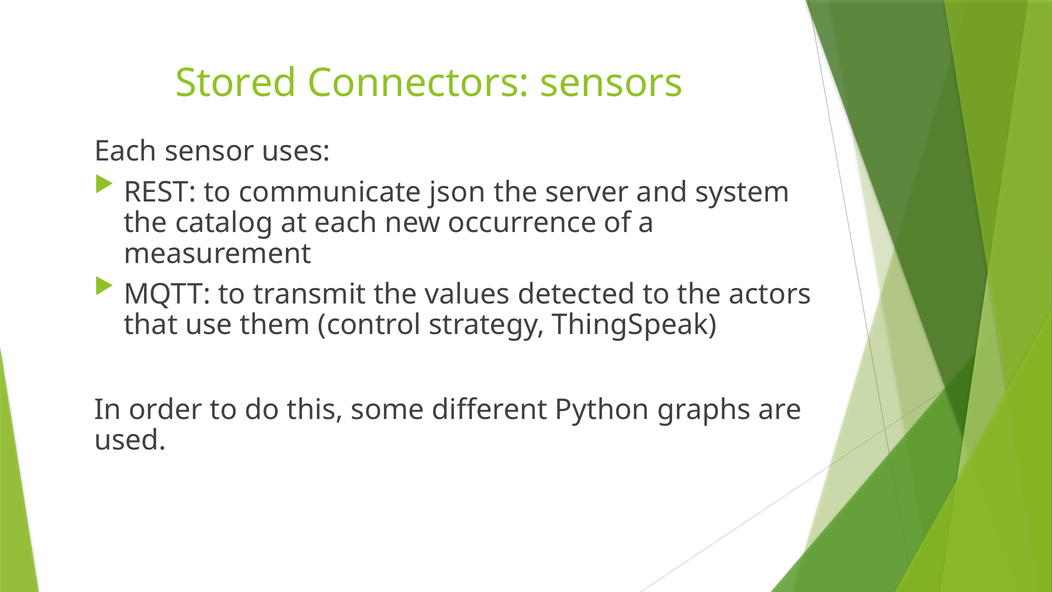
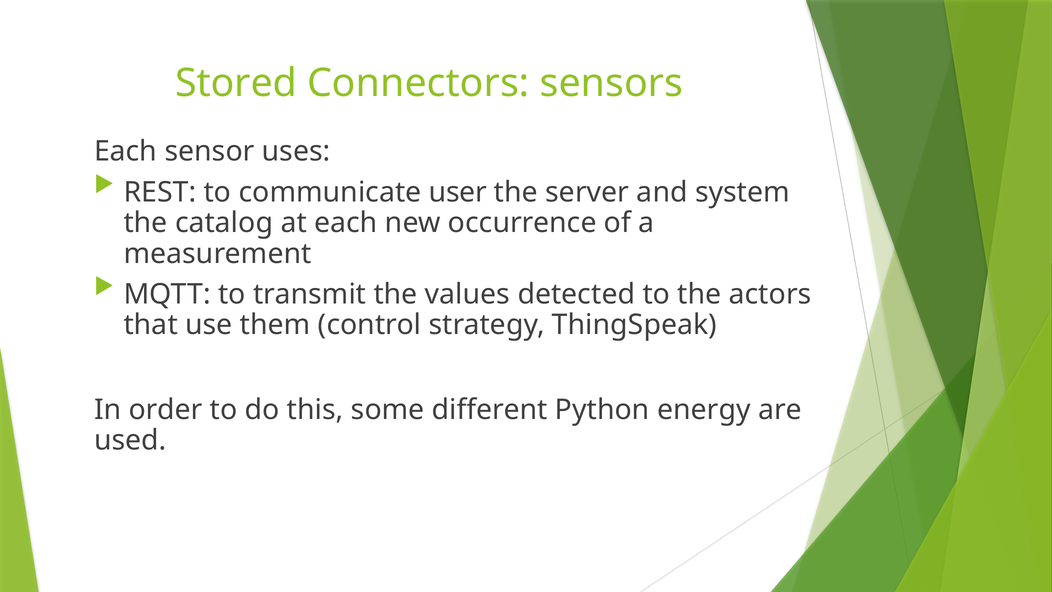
json: json -> user
graphs: graphs -> energy
